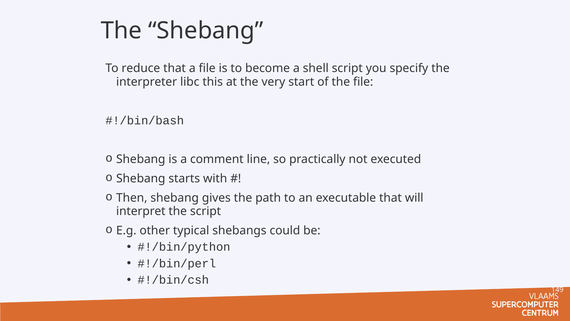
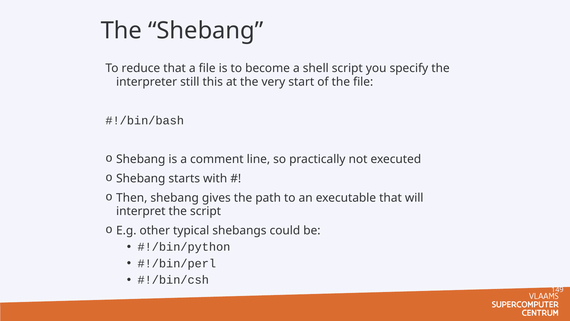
libc: libc -> still
